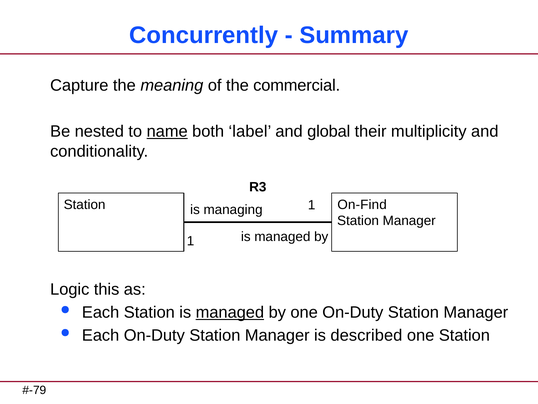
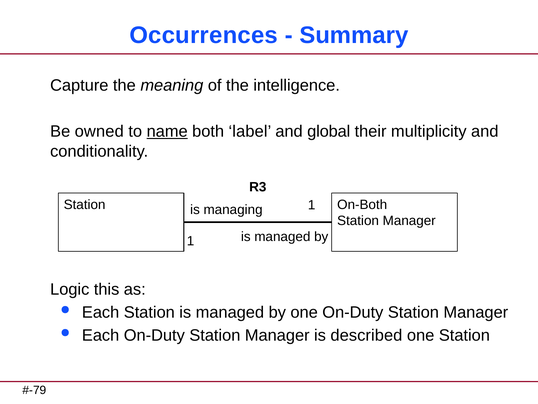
Concurrently: Concurrently -> Occurrences
commercial: commercial -> intelligence
nested: nested -> owned
On-Find: On-Find -> On-Both
managed at (230, 312) underline: present -> none
